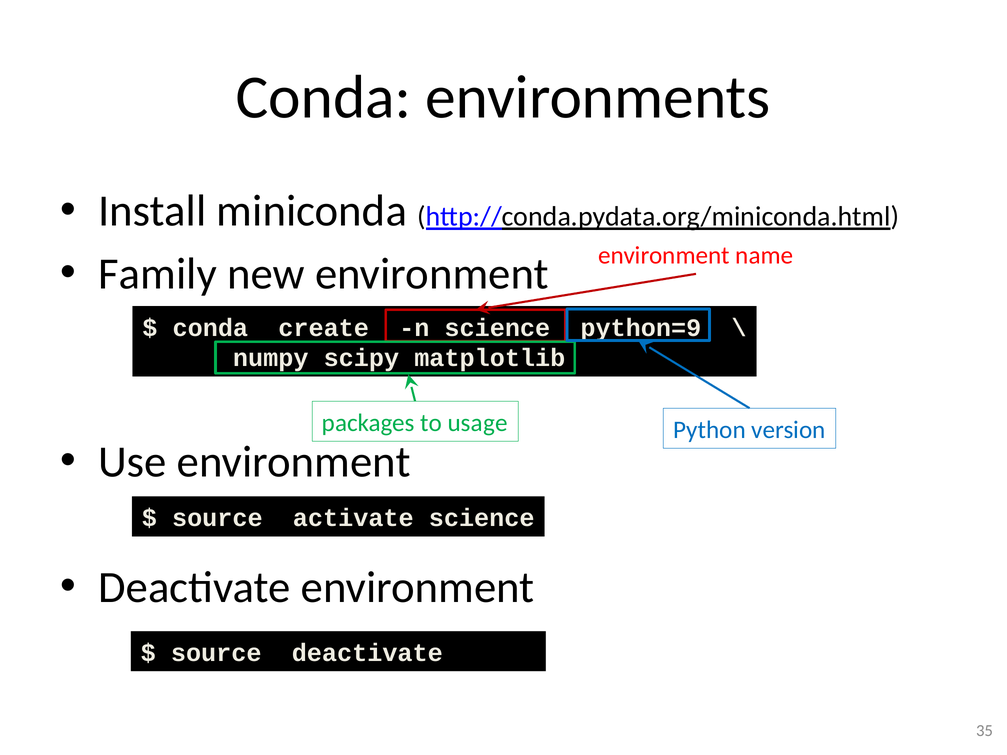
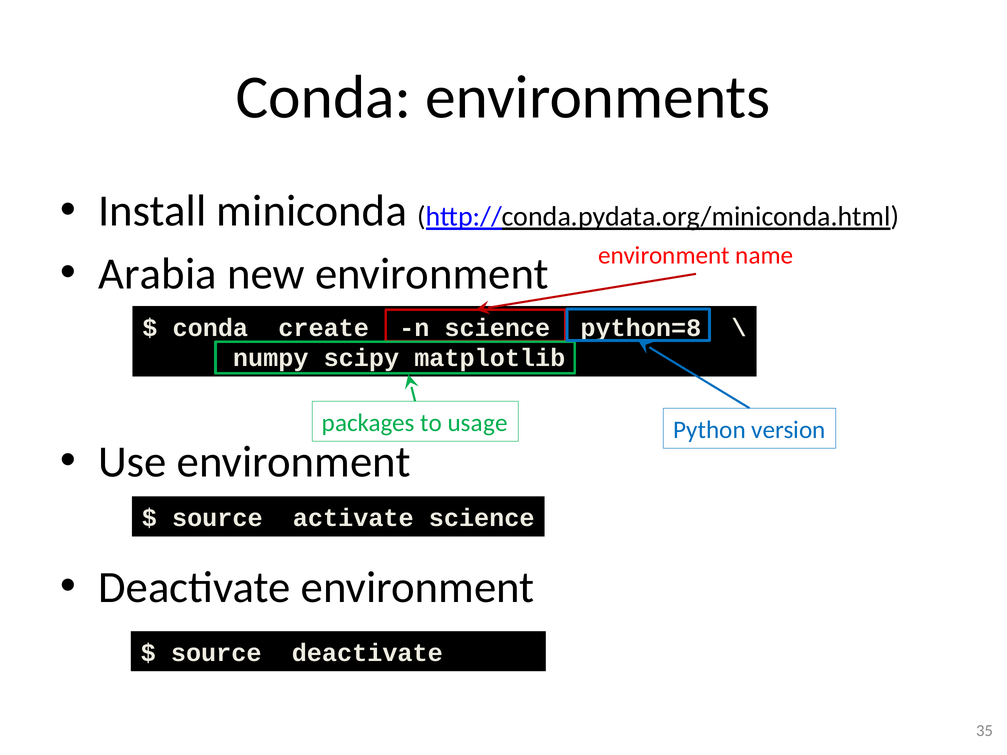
Family: Family -> Arabia
python=9: python=9 -> python=8
